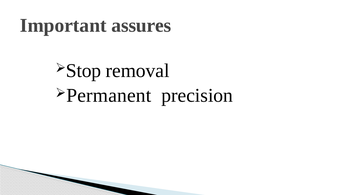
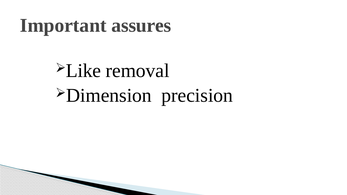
Stop: Stop -> Like
Permanent: Permanent -> Dimension
